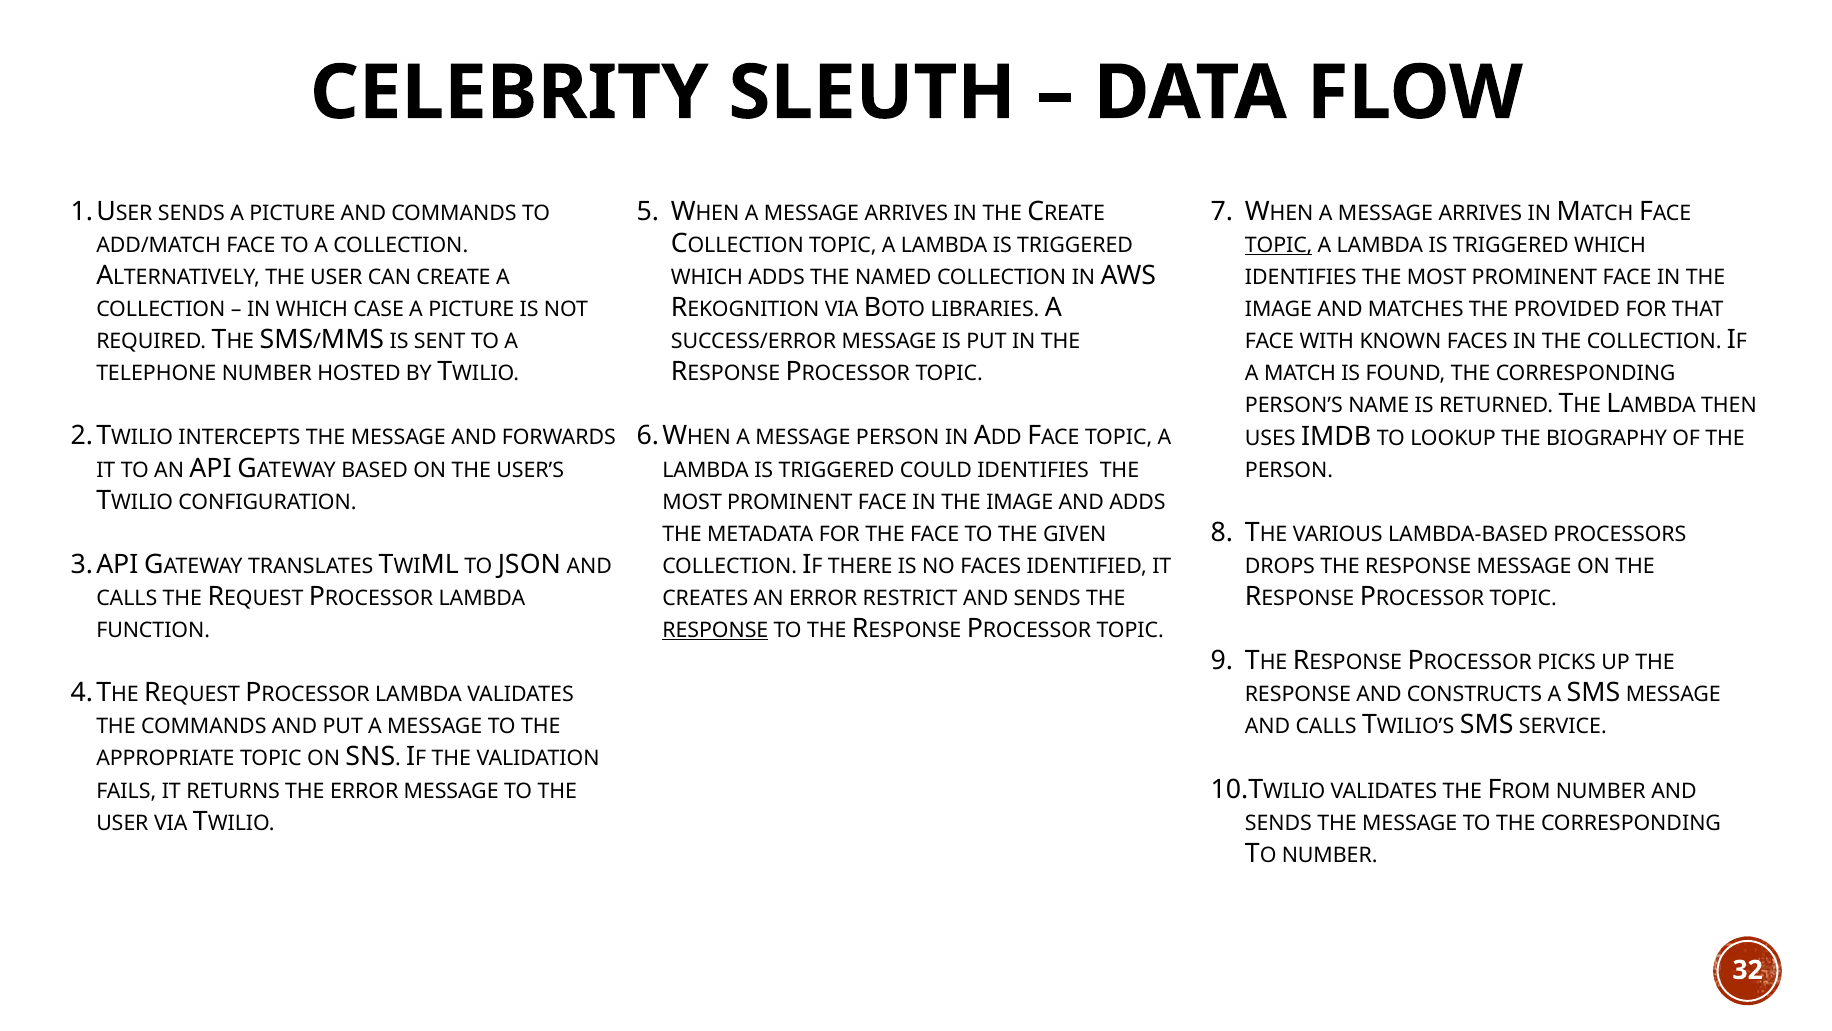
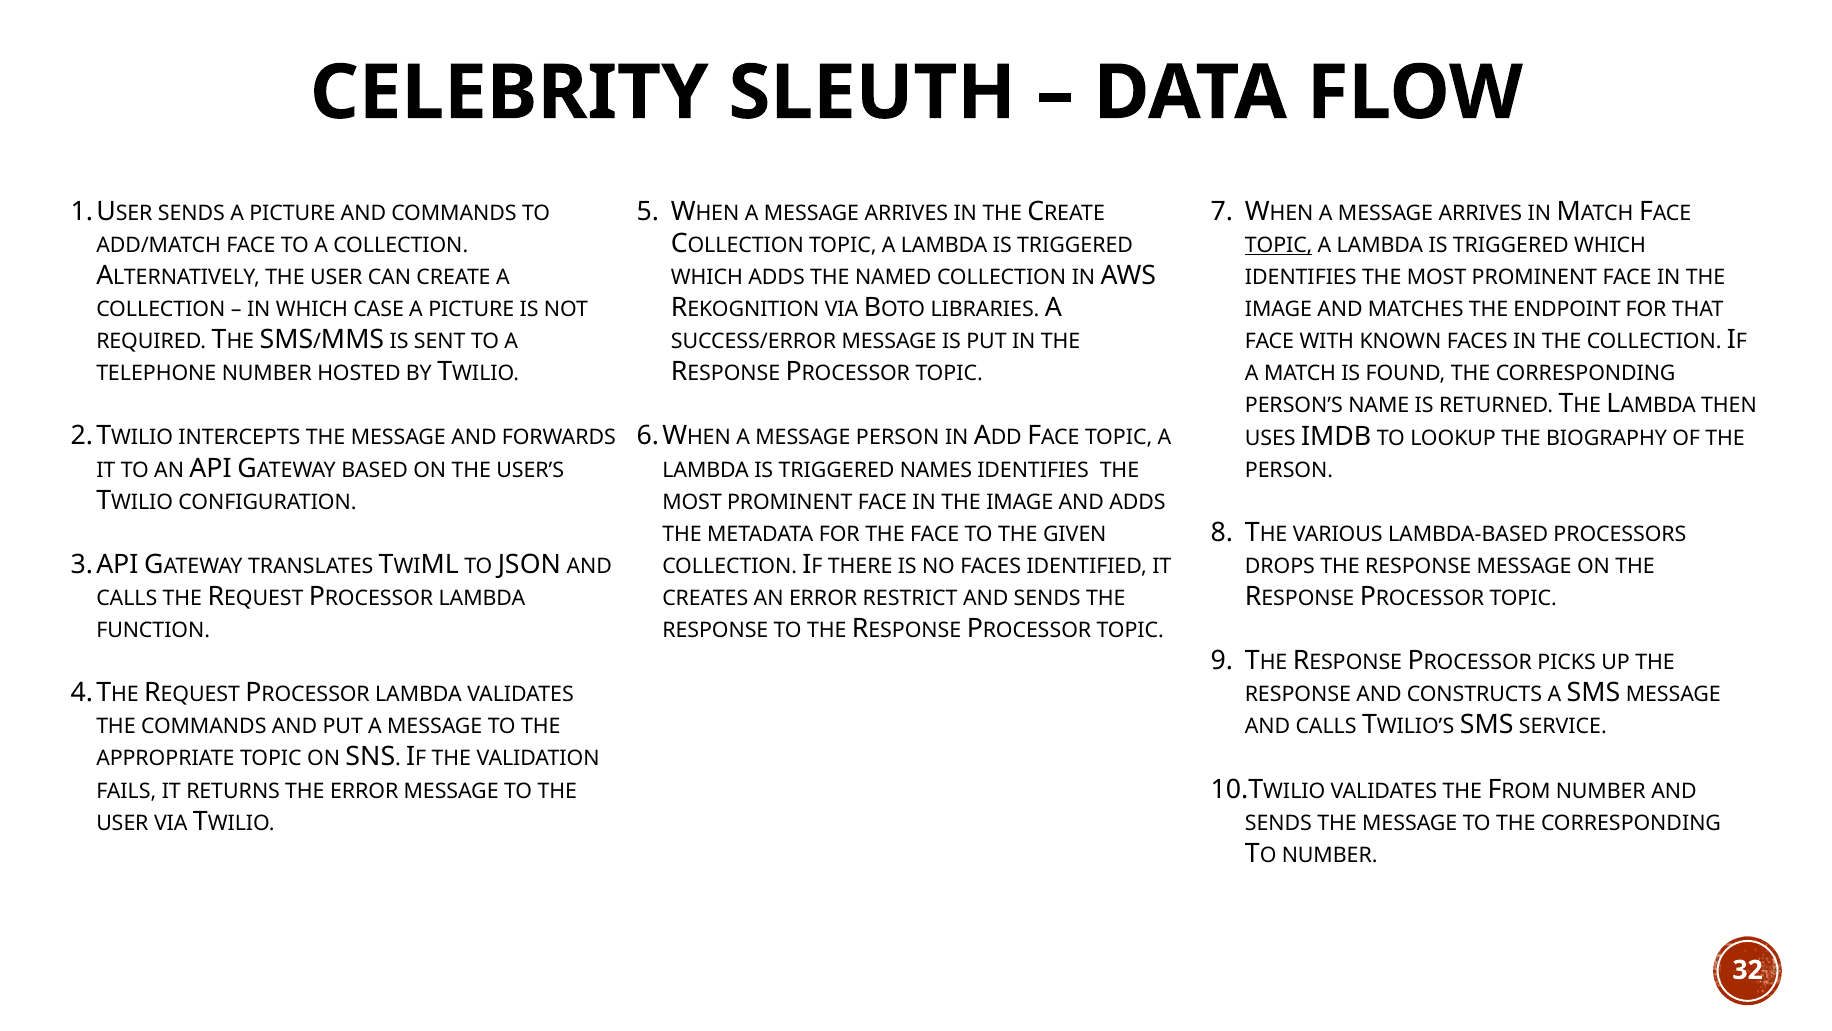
PROVIDED: PROVIDED -> ENDPOINT
COULD: COULD -> NAMES
RESPONSE at (715, 630) underline: present -> none
